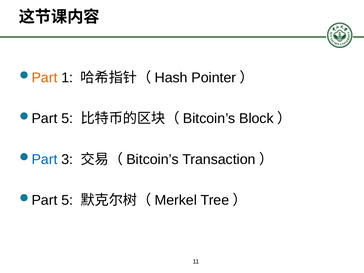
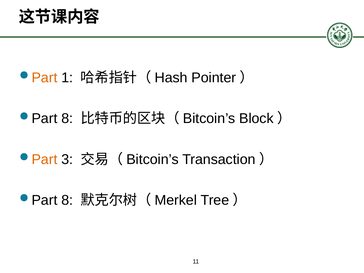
5 at (67, 119): 5 -> 8
Part at (45, 159) colour: blue -> orange
5 at (67, 200): 5 -> 8
